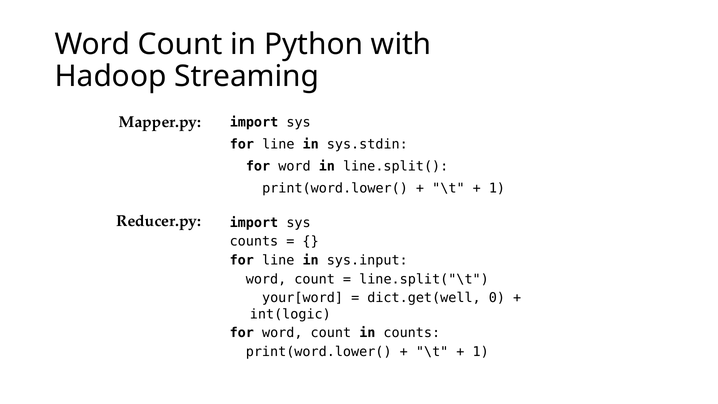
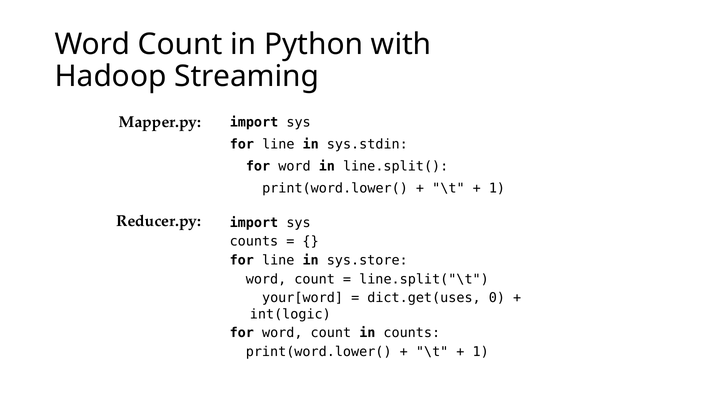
sys.input: sys.input -> sys.store
dict.get(well: dict.get(well -> dict.get(uses
